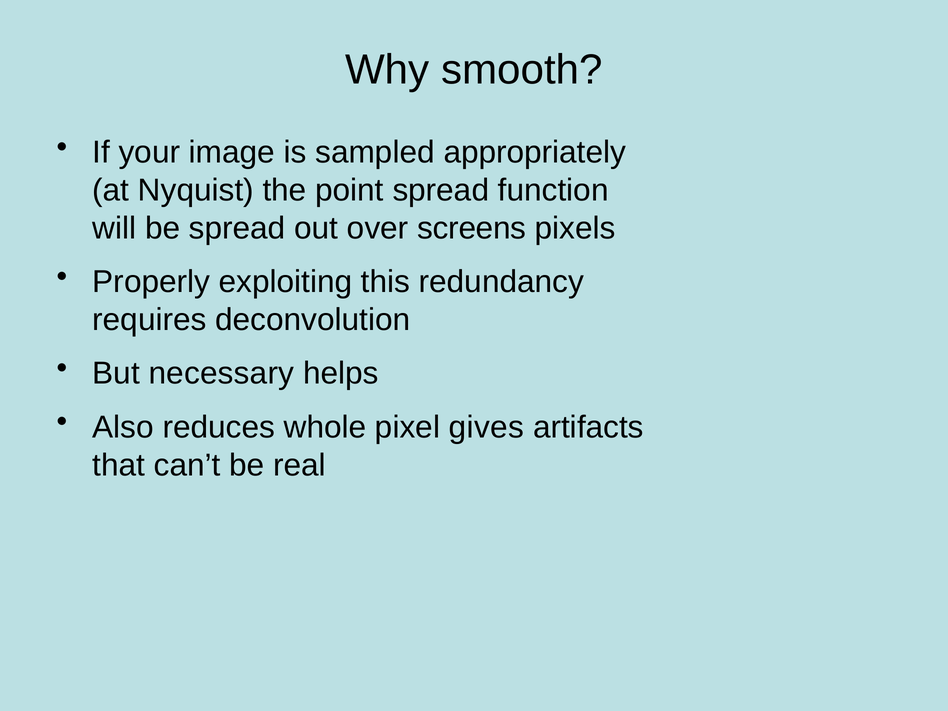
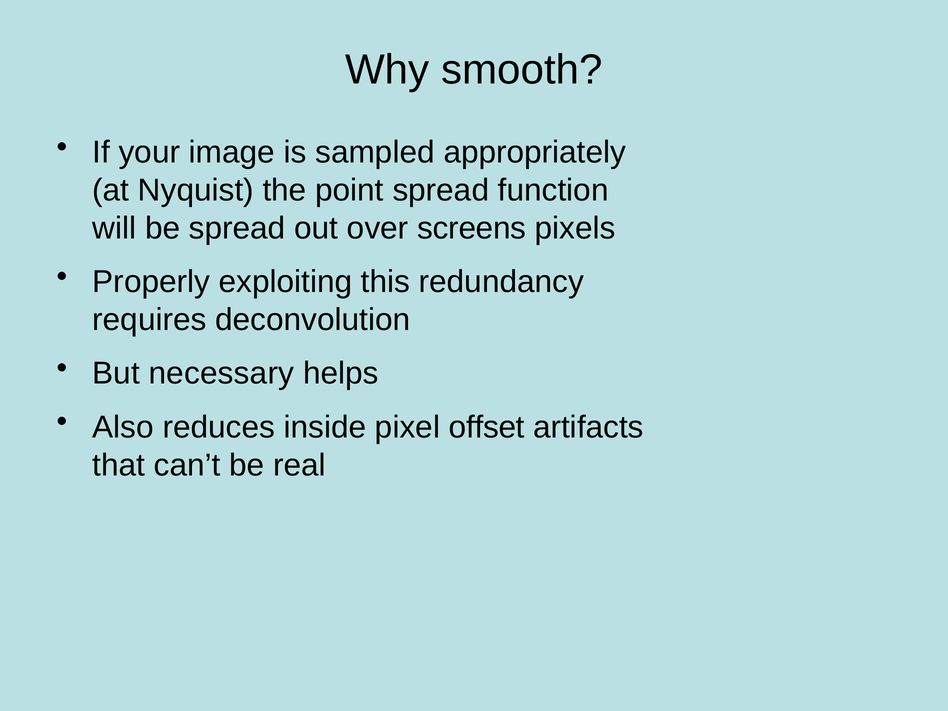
whole: whole -> inside
gives: gives -> offset
